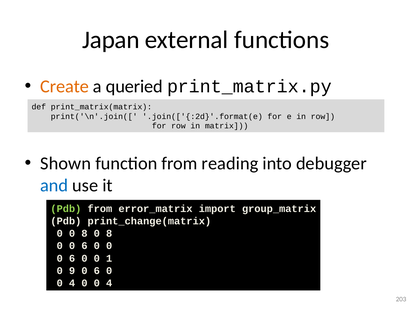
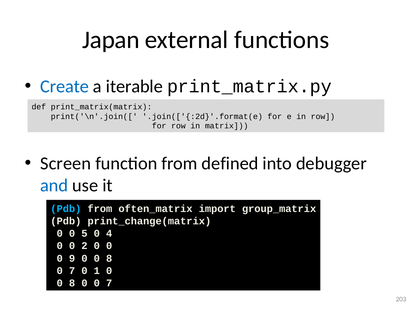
Create colour: orange -> blue
queried: queried -> iterable
Shown: Shown -> Screen
reading: reading -> defined
Pdb at (66, 209) colour: light green -> light blue
error_matrix: error_matrix -> often_matrix
0 0 8: 8 -> 5
8 at (109, 234): 8 -> 4
6 at (84, 246): 6 -> 2
6 at (72, 258): 6 -> 9
1 at (109, 258): 1 -> 8
9 at (72, 271): 9 -> 7
6 at (97, 271): 6 -> 1
4 at (72, 283): 4 -> 8
4 at (109, 283): 4 -> 7
